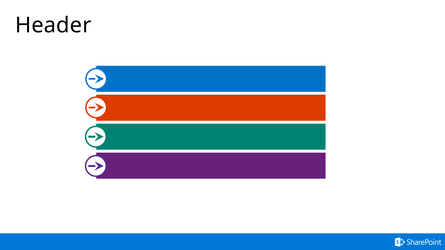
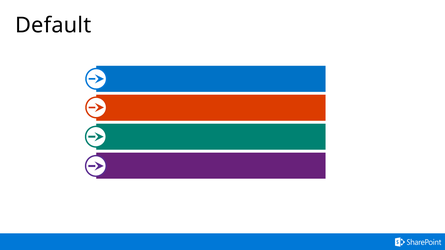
Header: Header -> Default
